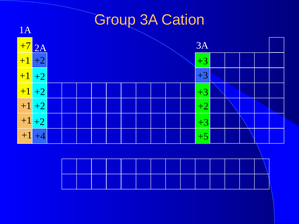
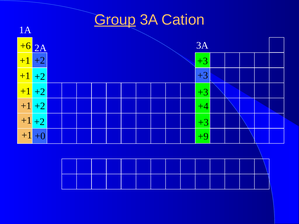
Group underline: none -> present
+7: +7 -> +6
+2 at (203, 106): +2 -> +4
+5: +5 -> +9
+4: +4 -> +0
